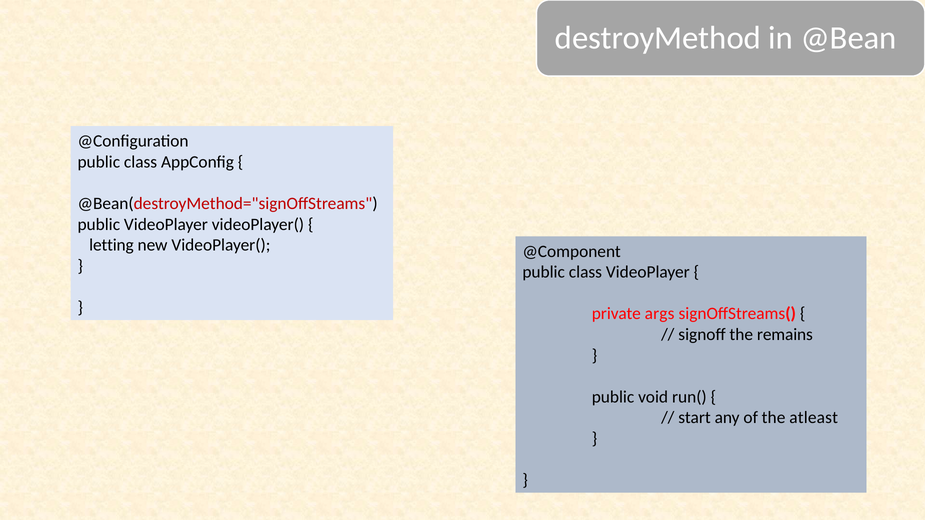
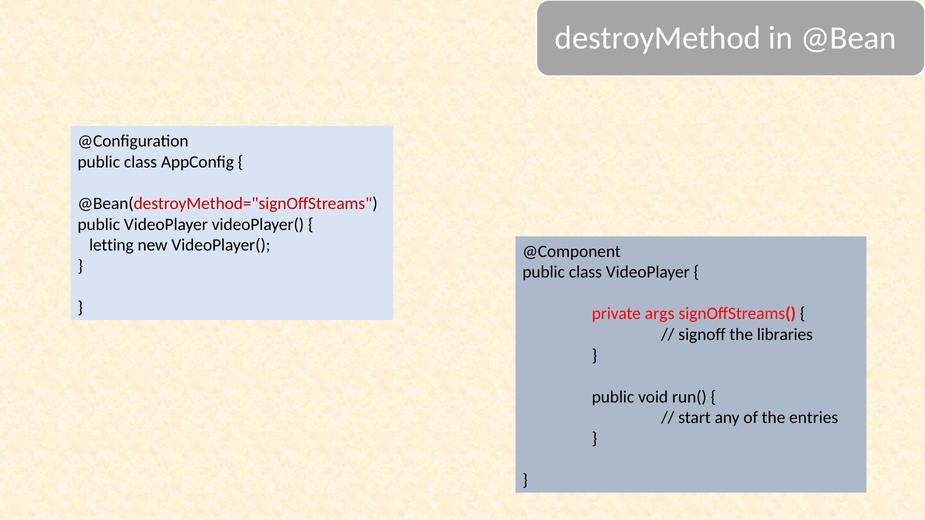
remains: remains -> libraries
atleast: atleast -> entries
